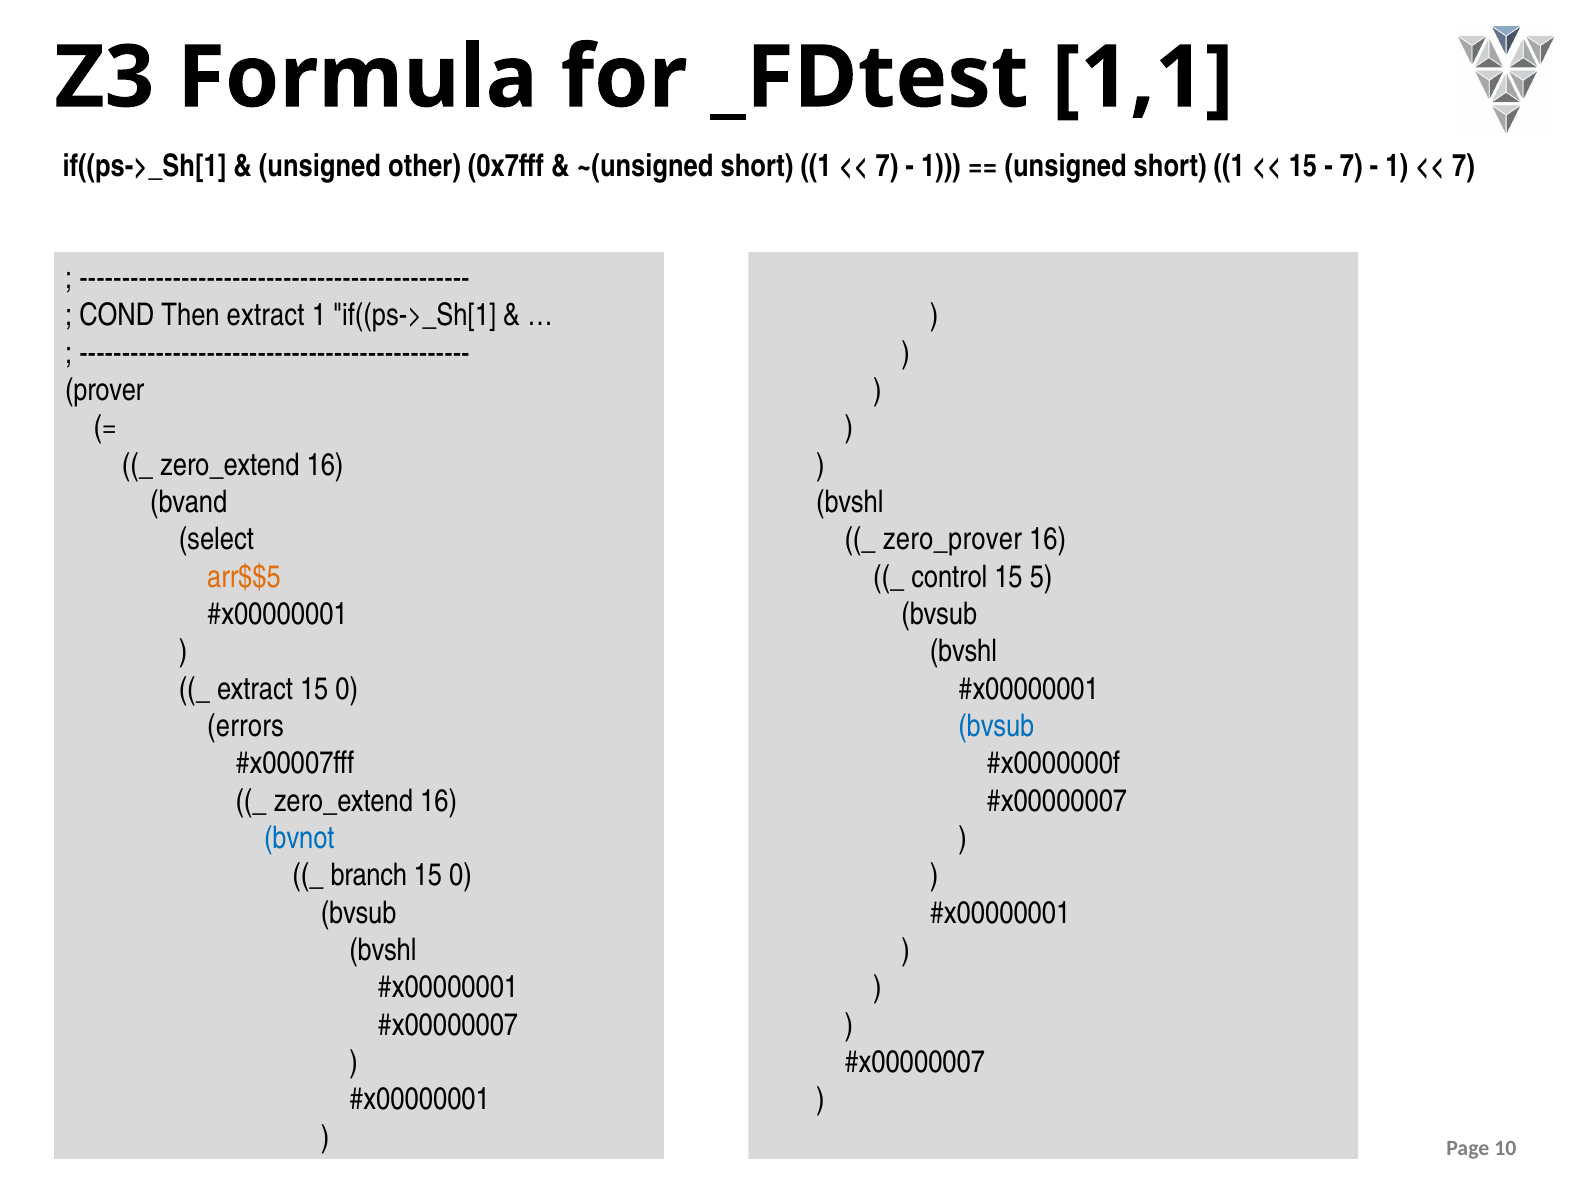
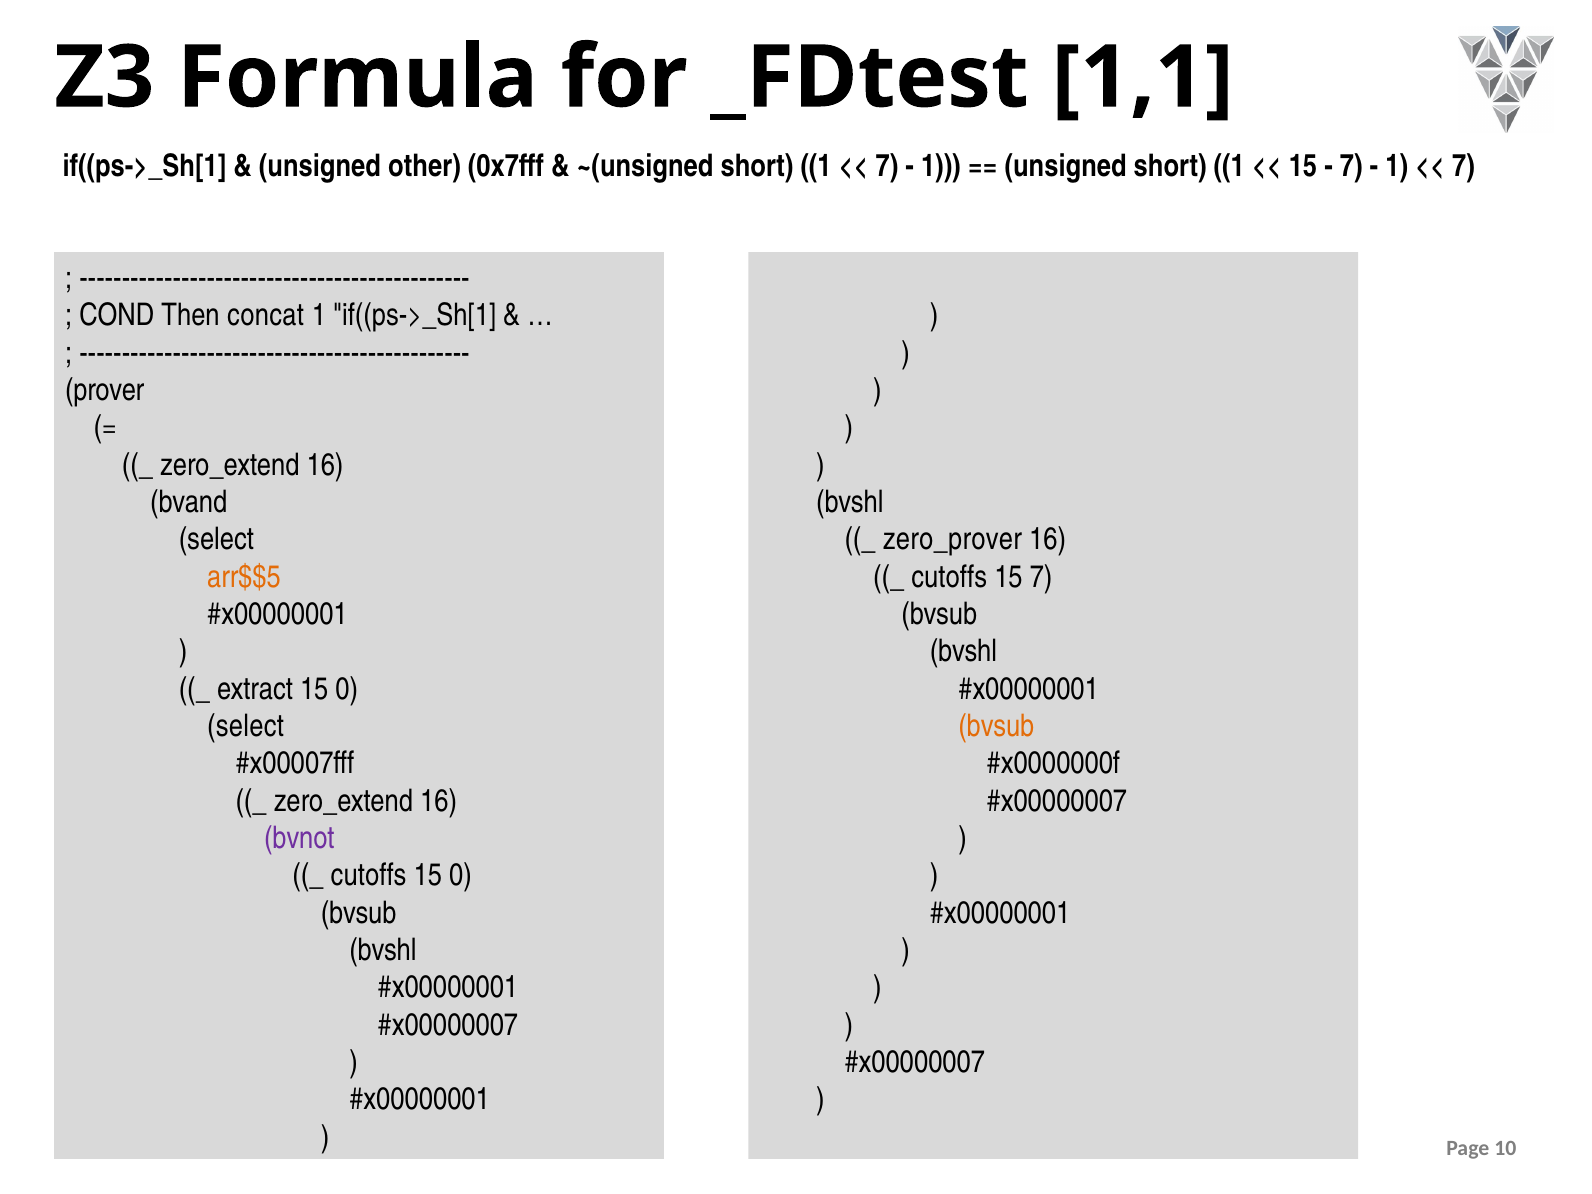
Then extract: extract -> concat
control at (949, 577): control -> cutoffs
15 5: 5 -> 7
errors at (246, 726): errors -> select
bvsub at (996, 726) colour: blue -> orange
bvnot colour: blue -> purple
branch at (369, 876): branch -> cutoffs
